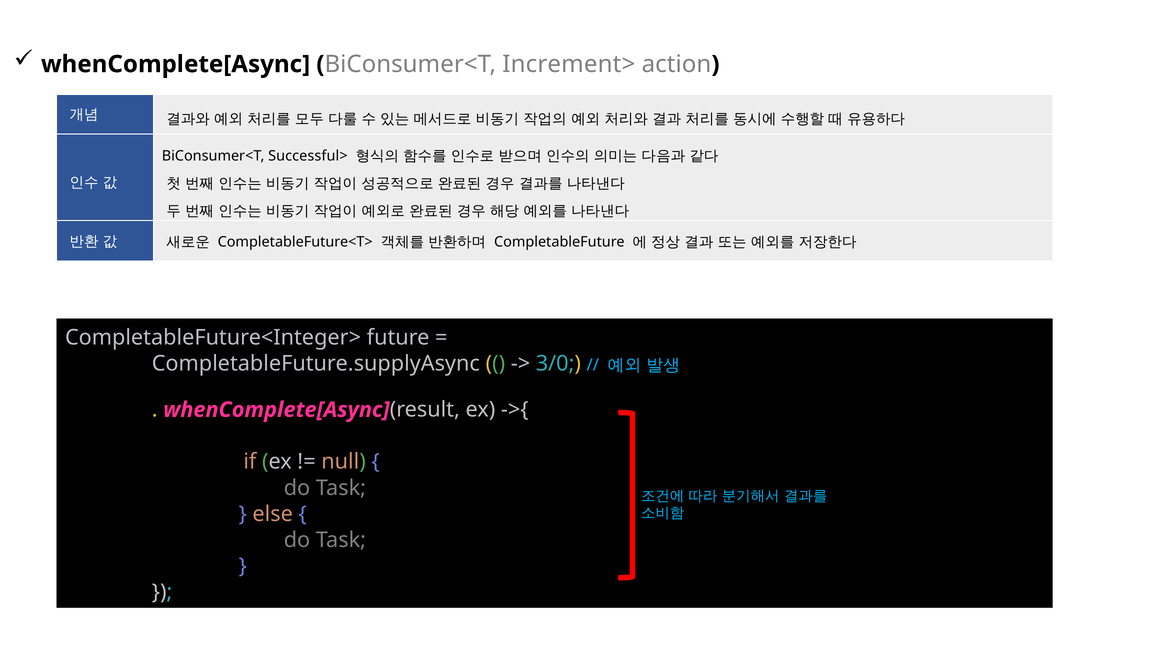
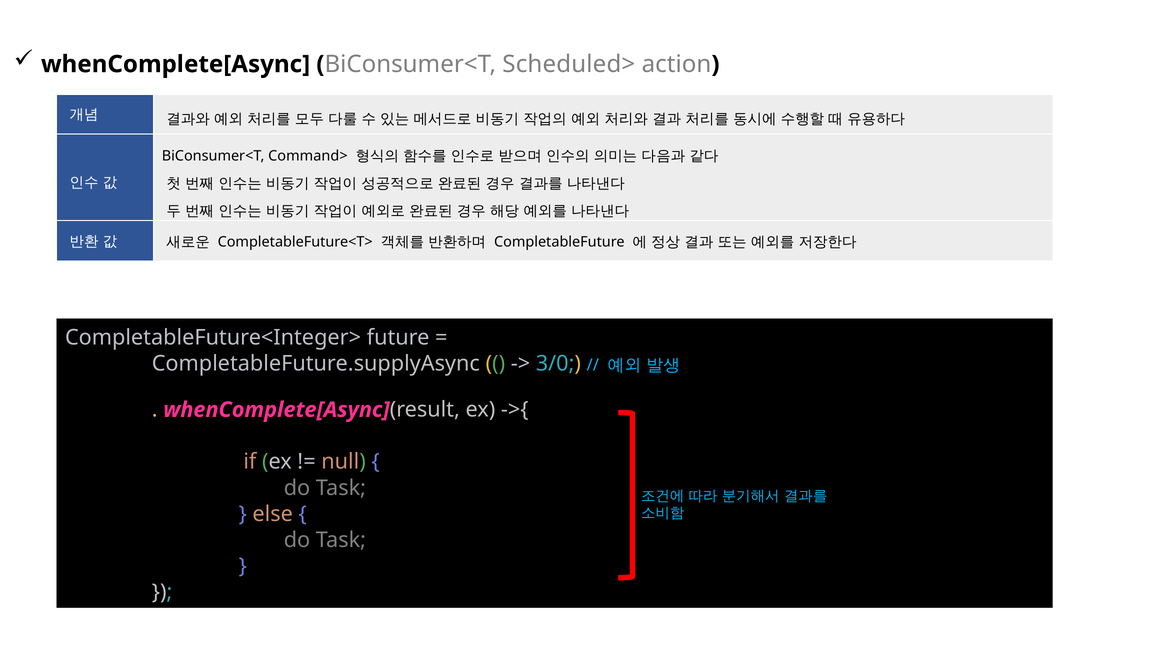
Increment>: Increment> -> Scheduled>
Successful>: Successful> -> Command>
